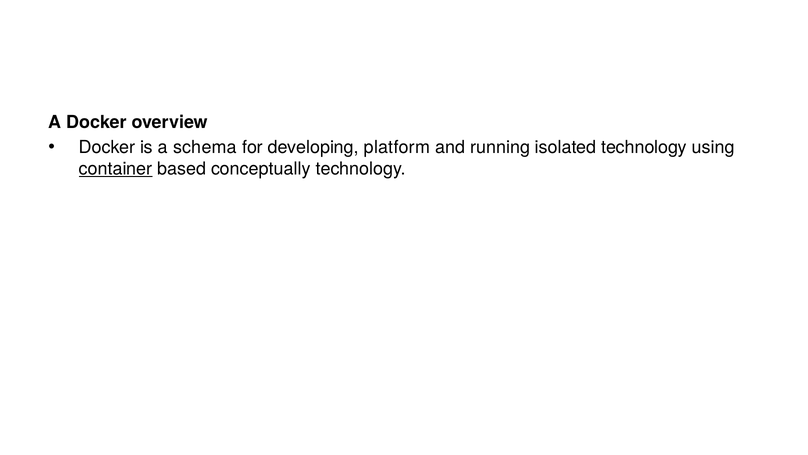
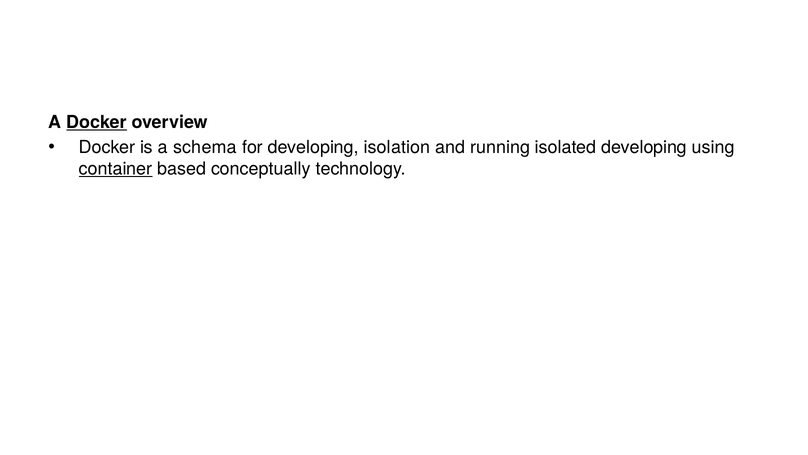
Docker at (97, 122) underline: none -> present
platform: platform -> isolation
isolated technology: technology -> developing
